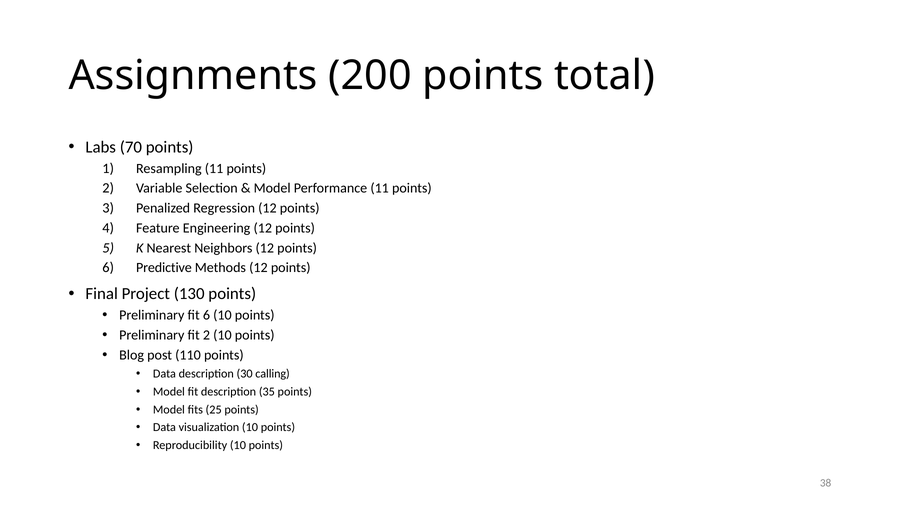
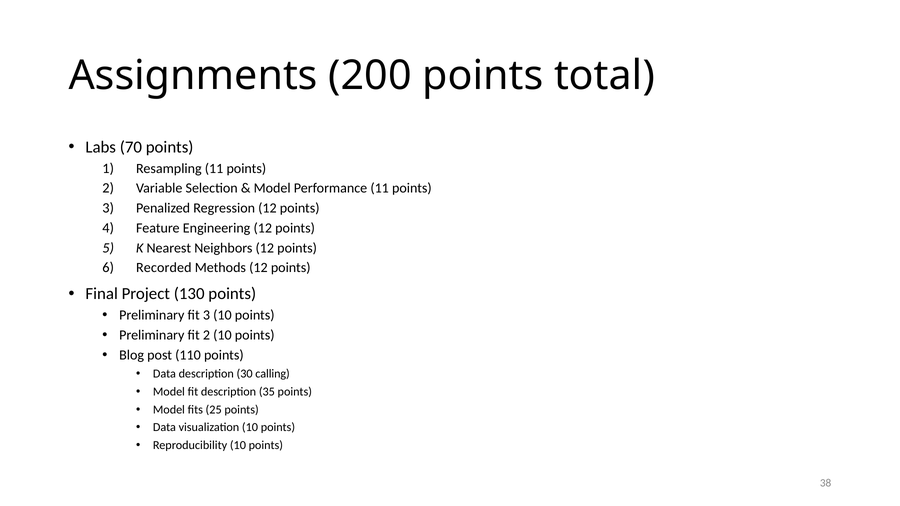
Predictive: Predictive -> Recorded
fit 6: 6 -> 3
